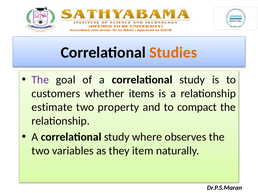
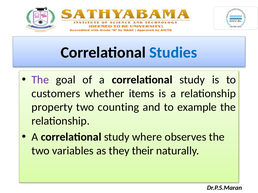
Studies colour: orange -> blue
estimate: estimate -> property
property: property -> counting
compact: compact -> example
item: item -> their
